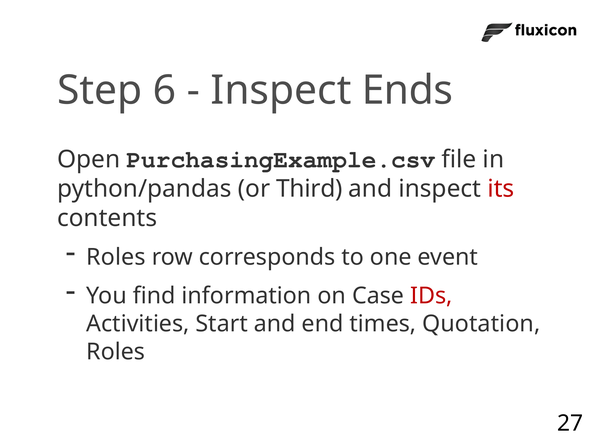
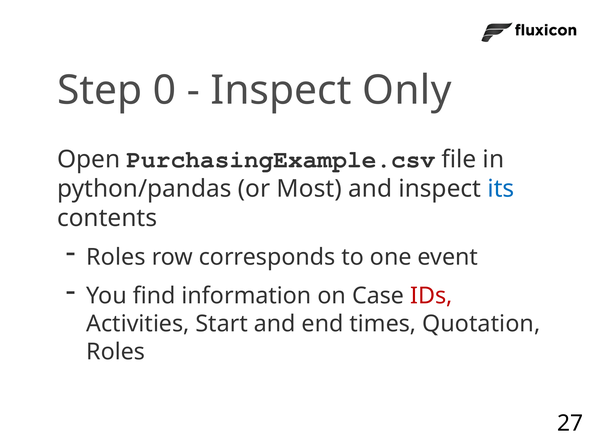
6: 6 -> 0
Ends: Ends -> Only
Third: Third -> Most
its colour: red -> blue
